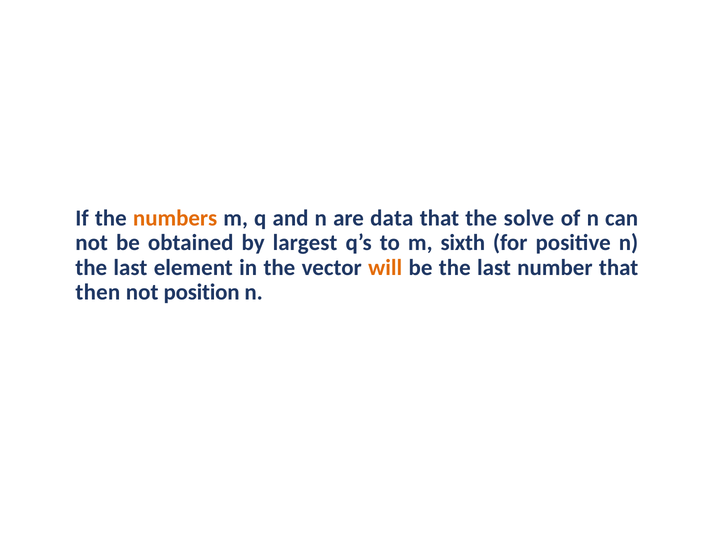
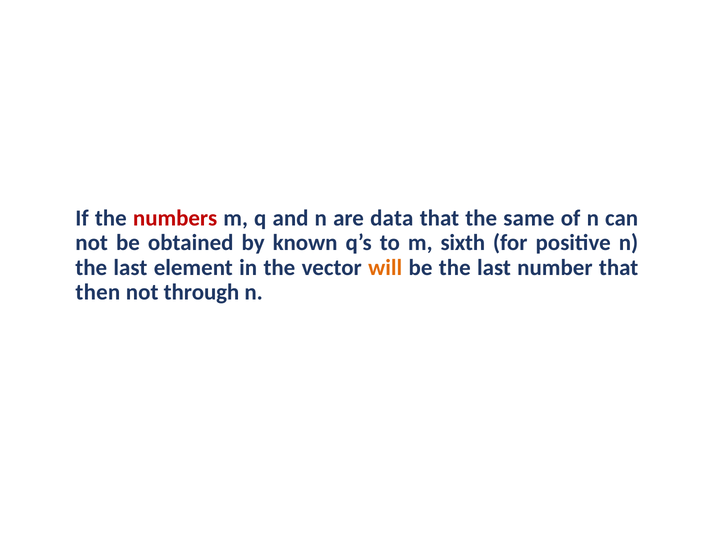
numbers colour: orange -> red
solve: solve -> same
largest: largest -> known
position: position -> through
